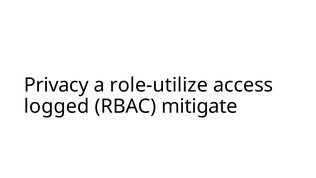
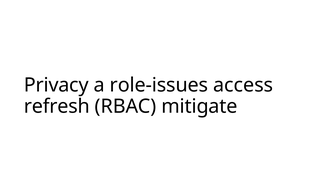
role-utilize: role-utilize -> role-issues
logged: logged -> refresh
